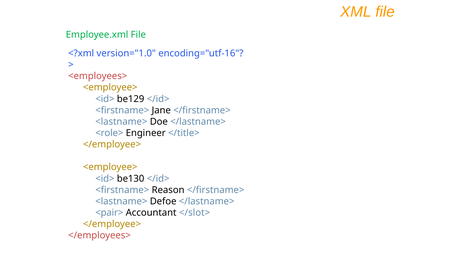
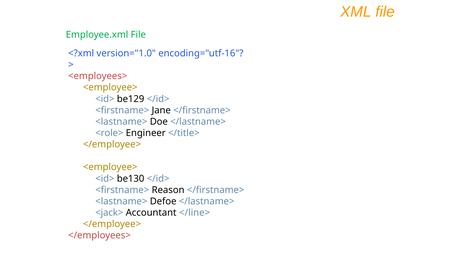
<pair>: <pair> -> <jack>
</slot>: </slot> -> </line>
